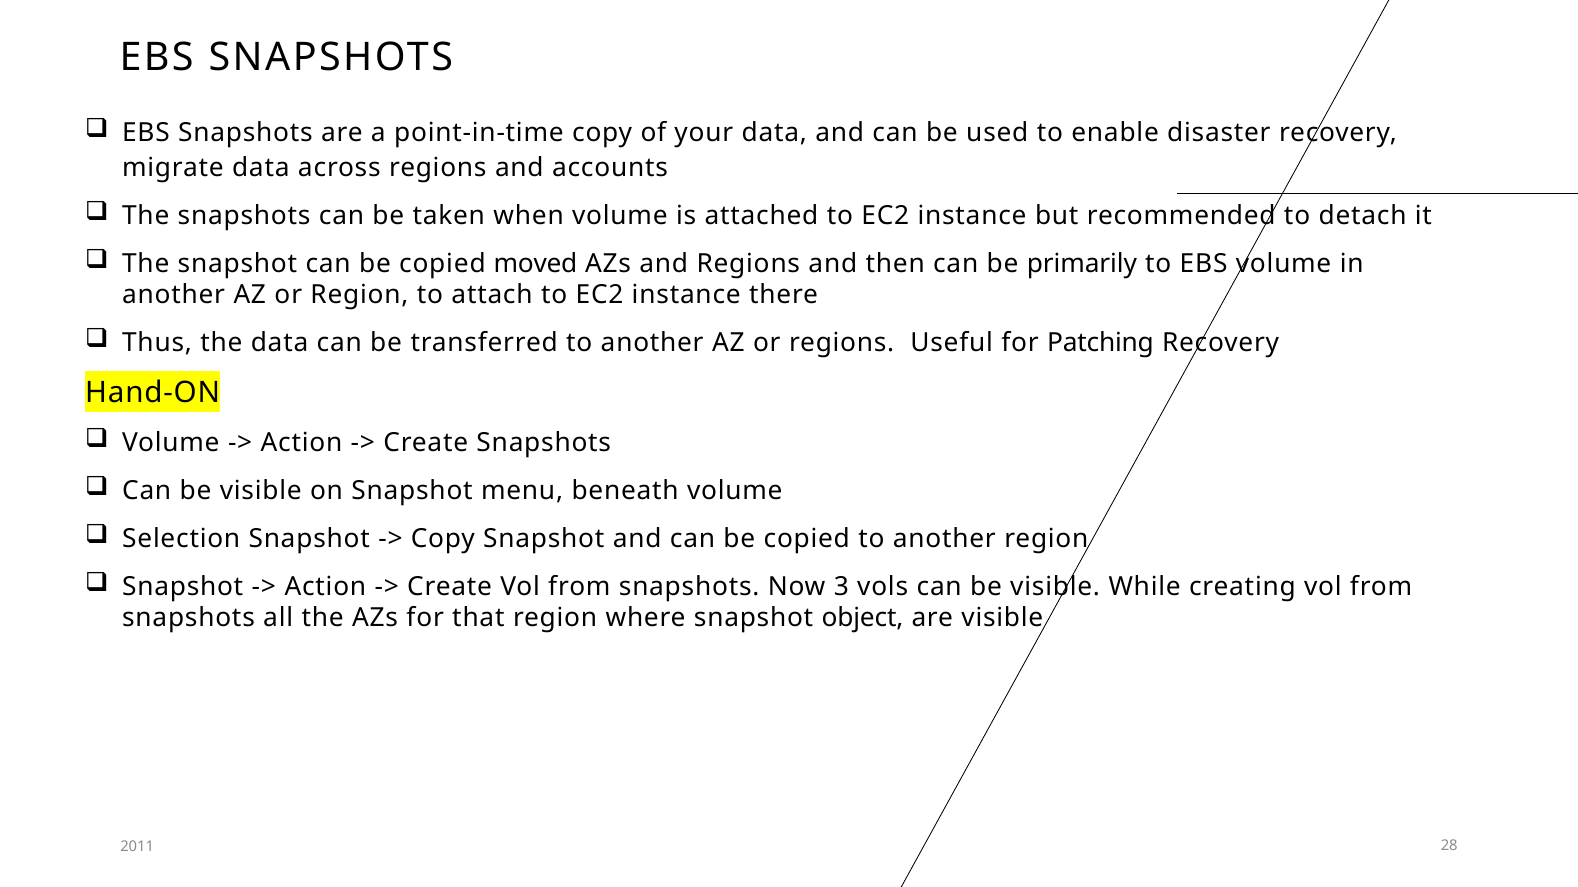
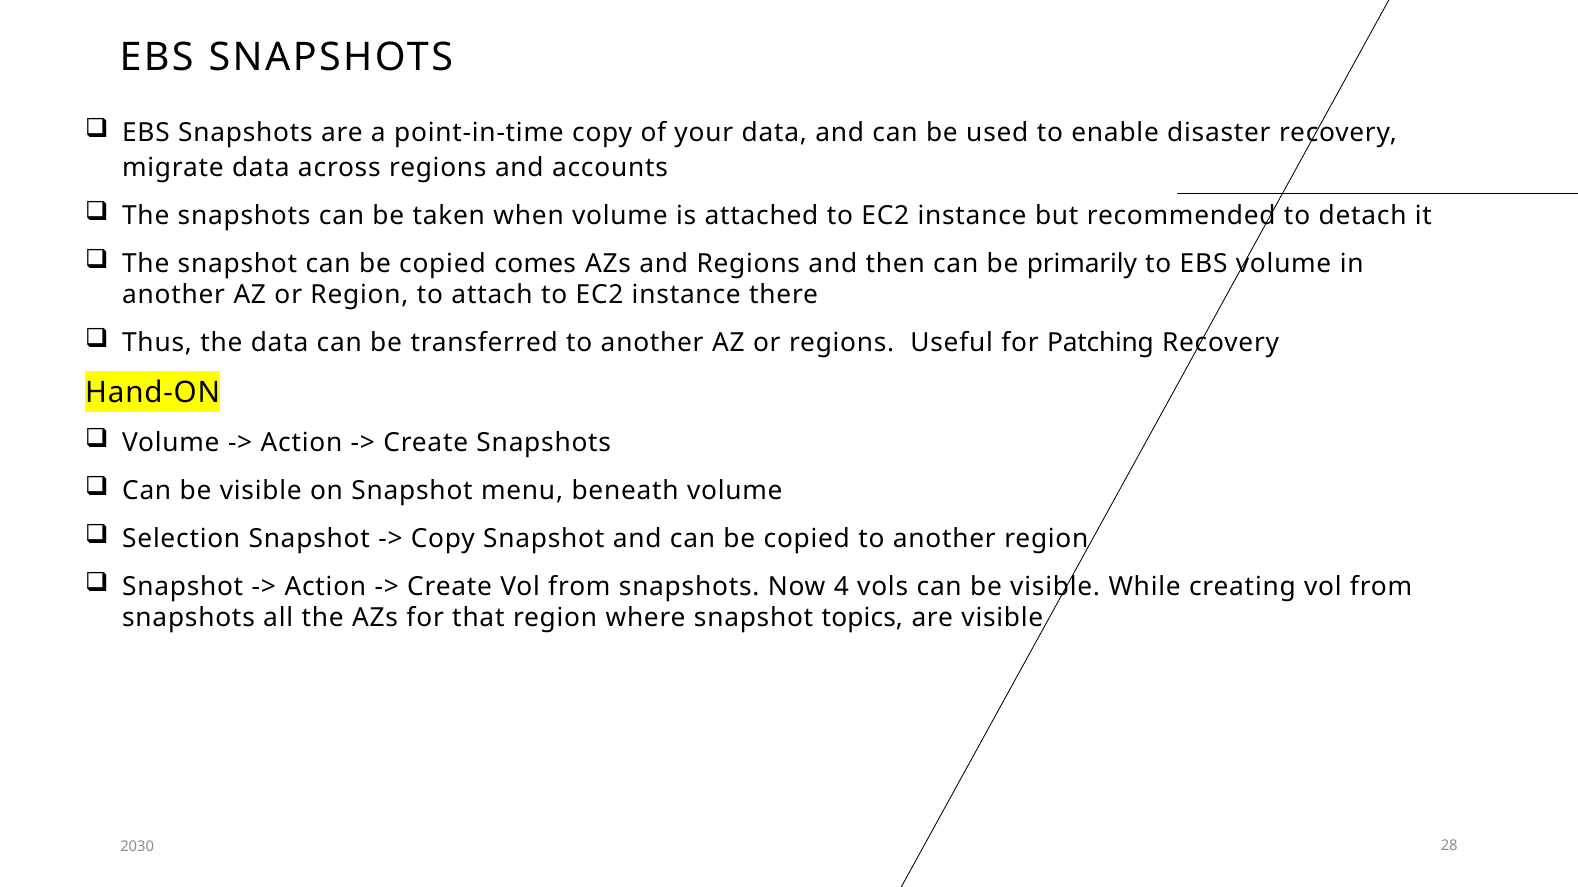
moved: moved -> comes
3: 3 -> 4
object: object -> topics
2011: 2011 -> 2030
